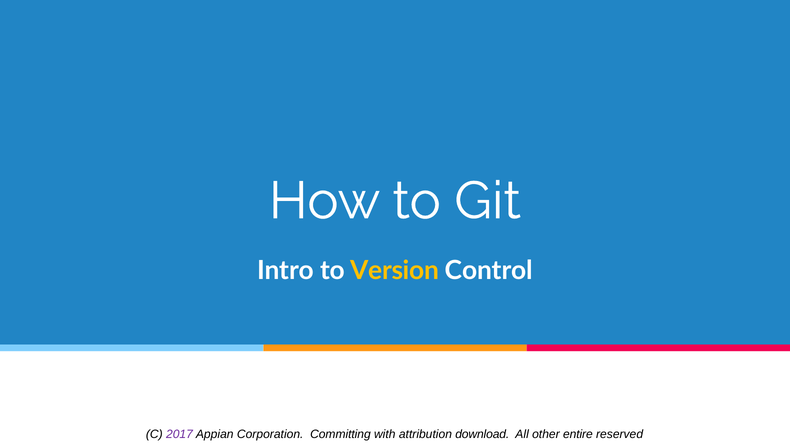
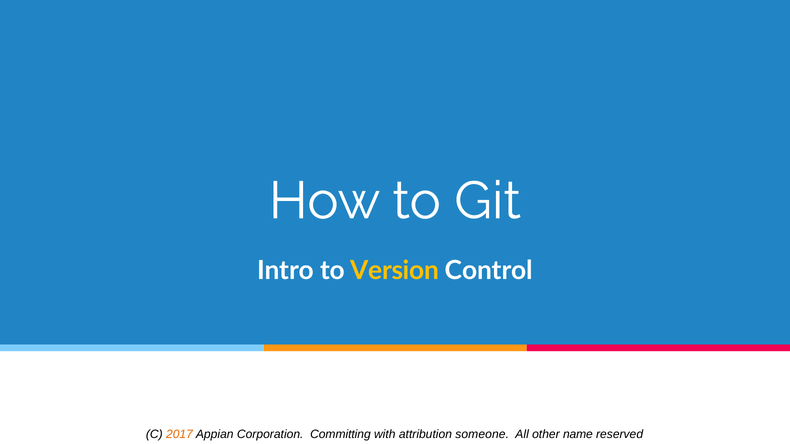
2017 colour: purple -> orange
download: download -> someone
entire: entire -> name
